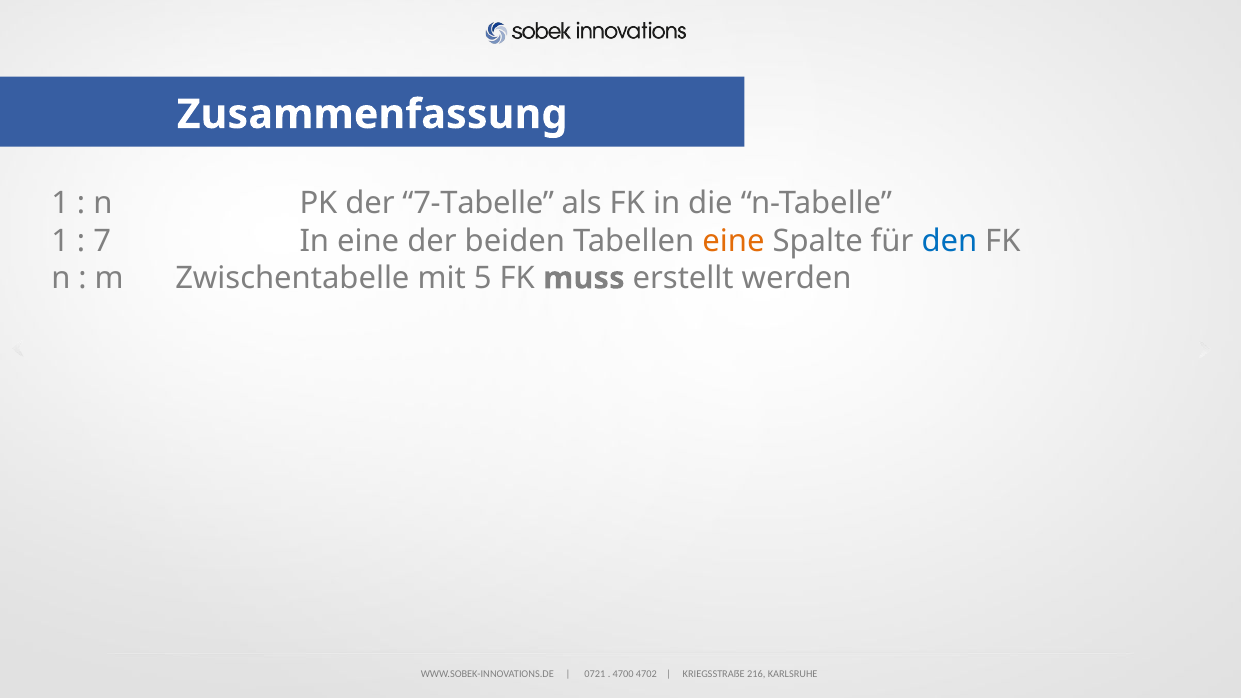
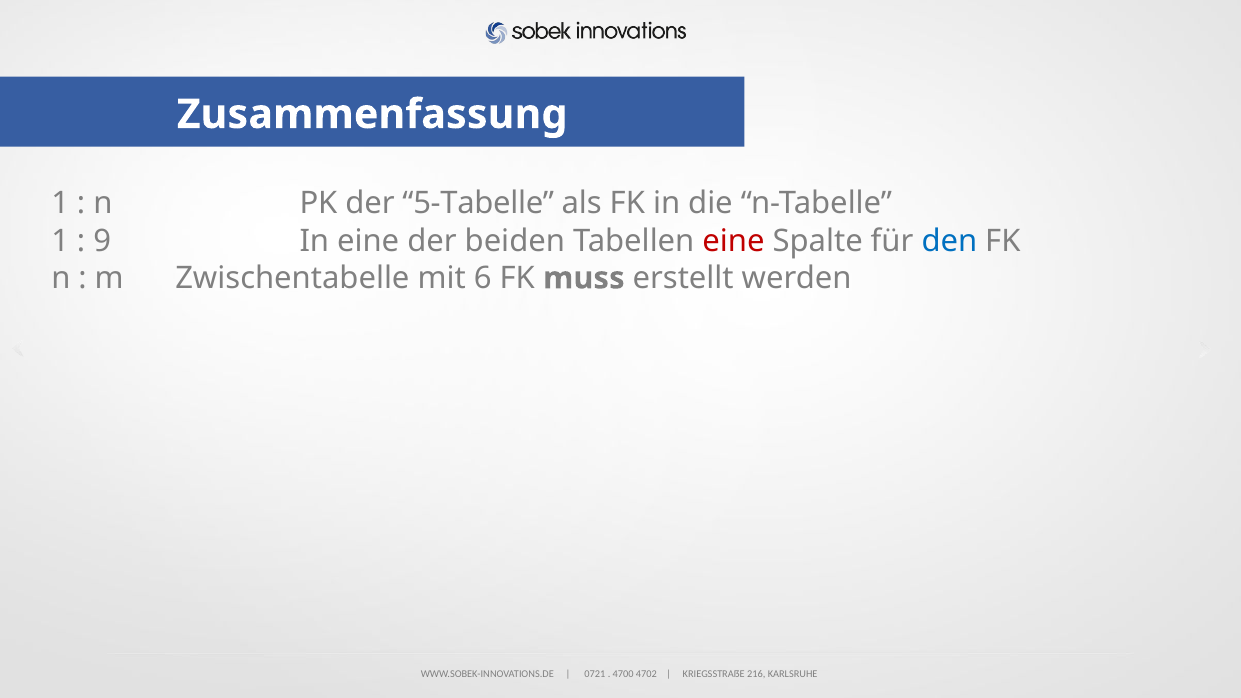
7-Tabelle: 7-Tabelle -> 5-Tabelle
7: 7 -> 9
eine at (733, 241) colour: orange -> red
5: 5 -> 6
